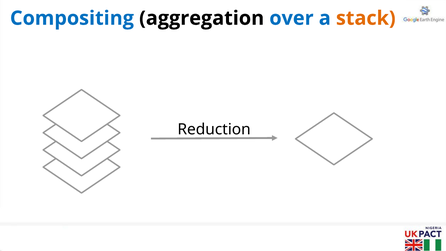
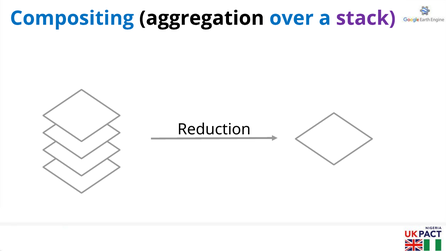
stack colour: orange -> purple
